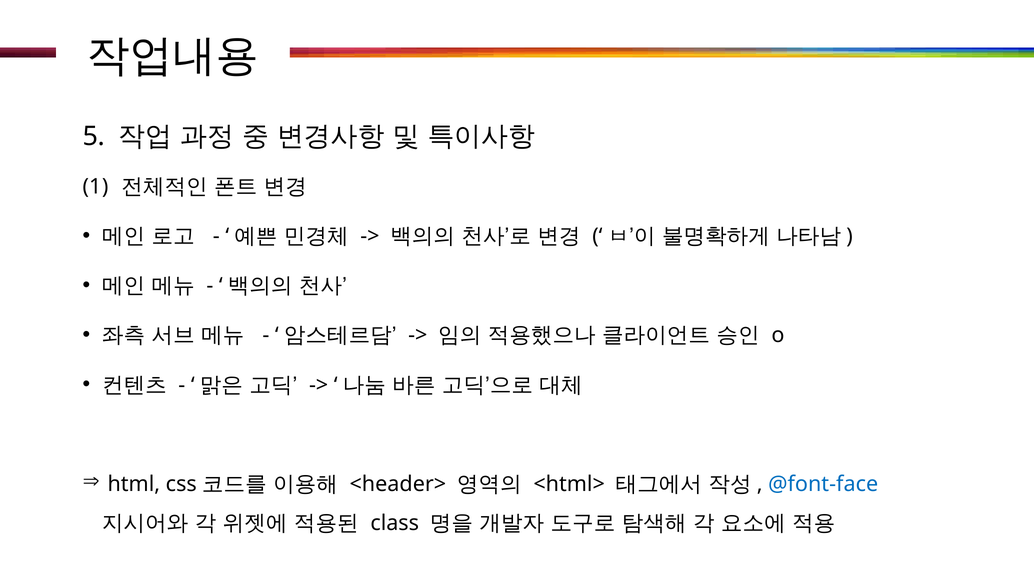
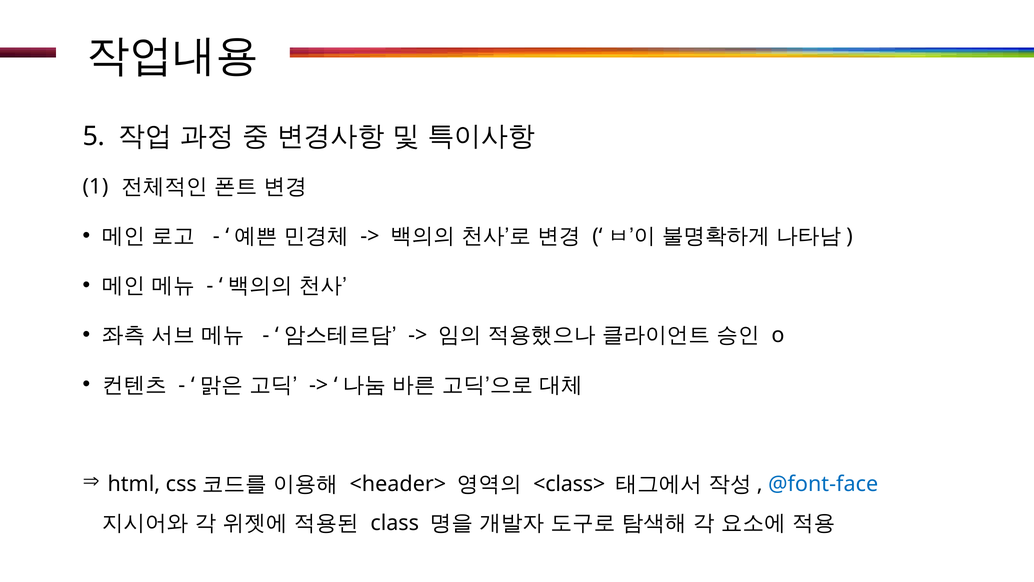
<html>: <html> -> <class>
